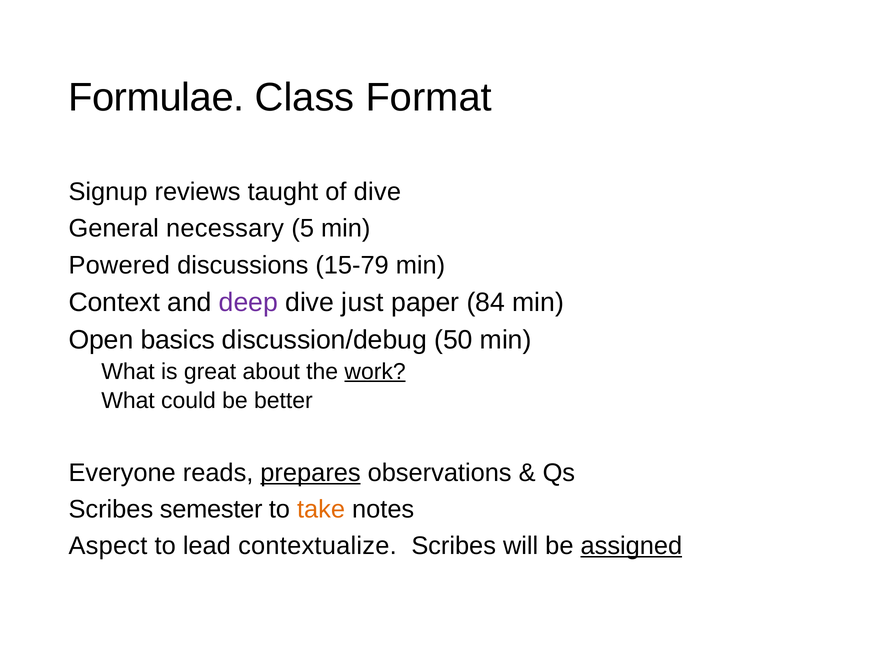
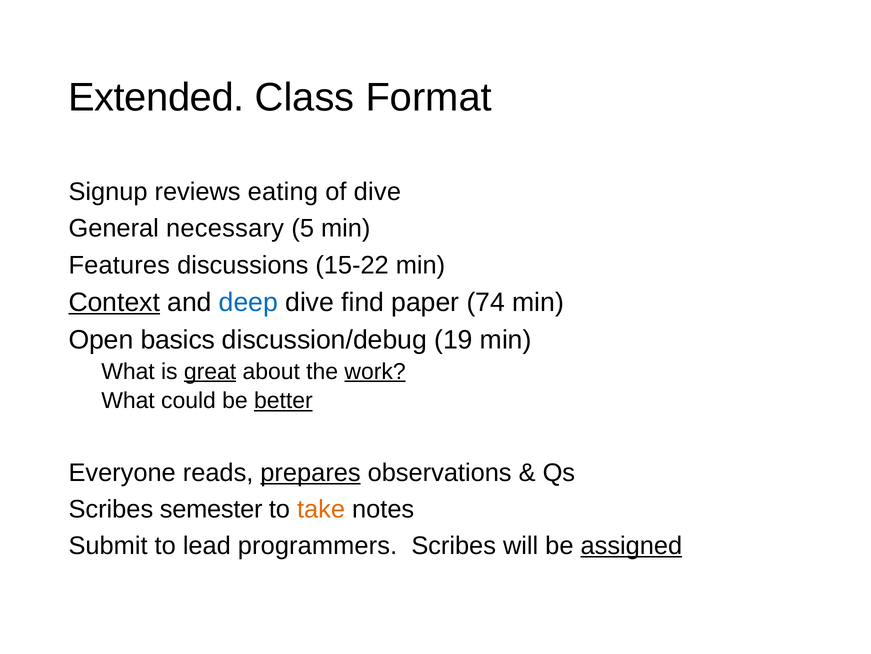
Formulae: Formulae -> Extended
taught: taught -> eating
Powered: Powered -> Features
15-79: 15-79 -> 15-22
Context underline: none -> present
deep colour: purple -> blue
just: just -> find
84: 84 -> 74
50: 50 -> 19
great underline: none -> present
better underline: none -> present
Aspect: Aspect -> Submit
contextualize: contextualize -> programmers
